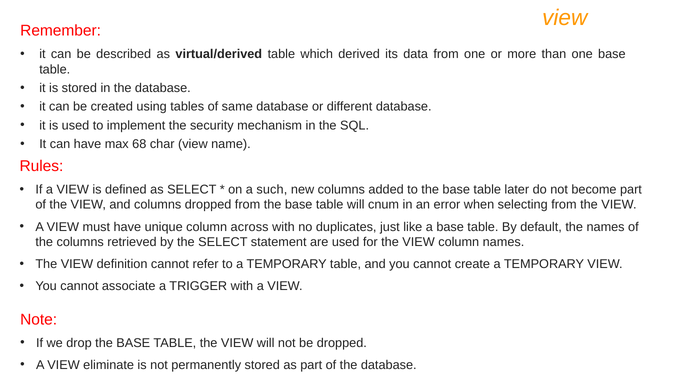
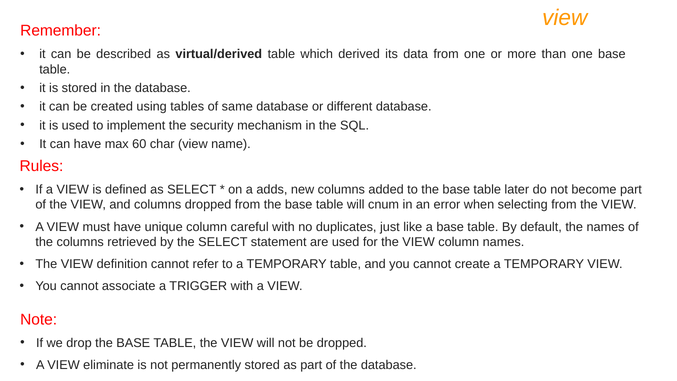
68: 68 -> 60
such: such -> adds
across: across -> careful
